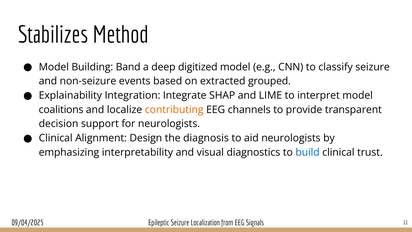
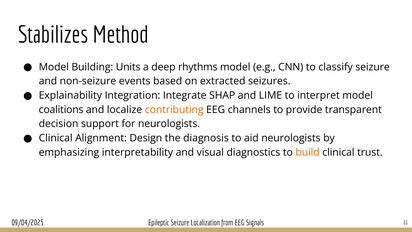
Band: Band -> Units
digitized: digitized -> rhythms
grouped: grouped -> seizures
build colour: blue -> orange
